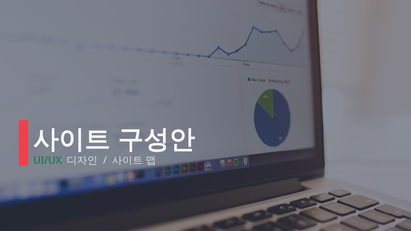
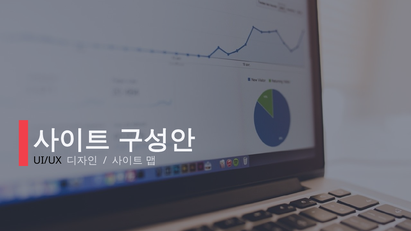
UI/UX colour: green -> black
